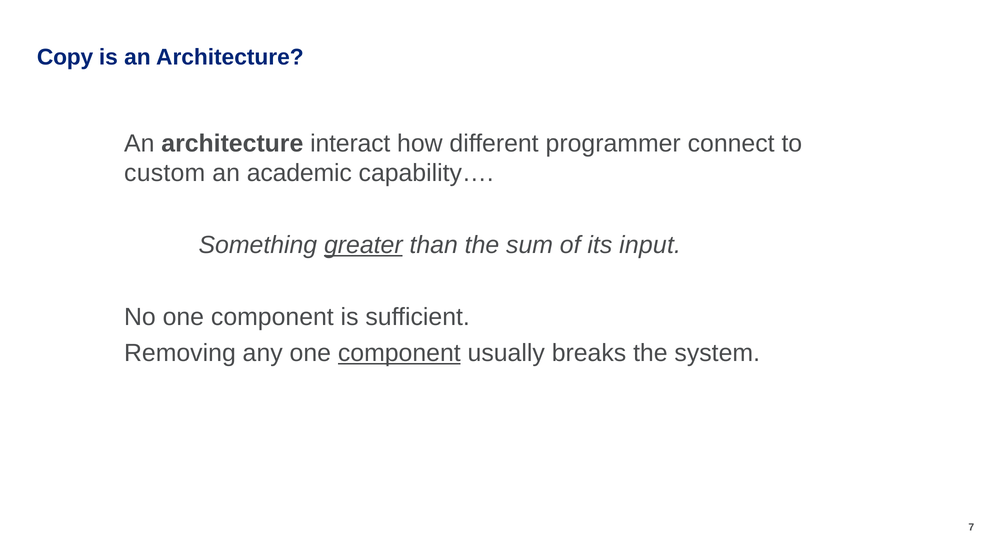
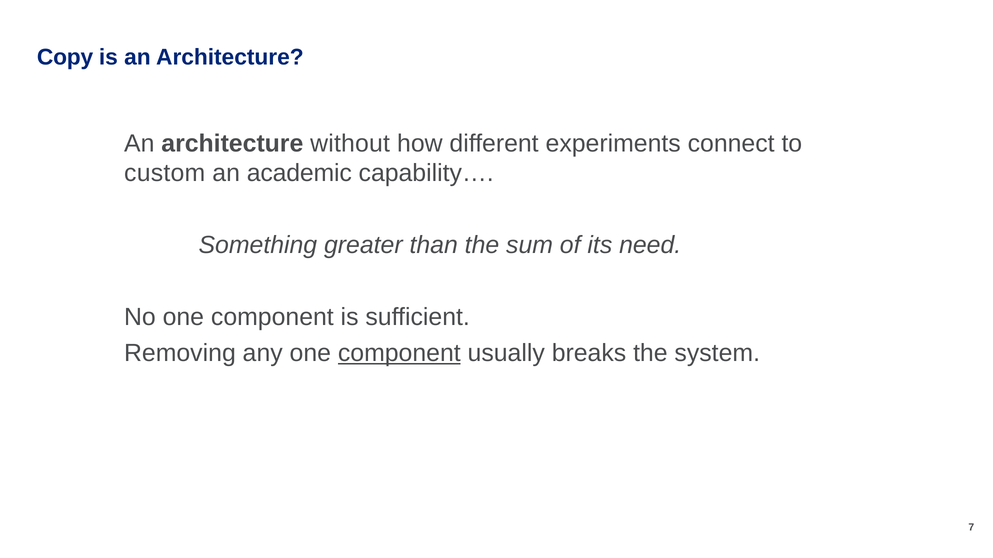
interact: interact -> without
programmer: programmer -> experiments
greater underline: present -> none
input: input -> need
